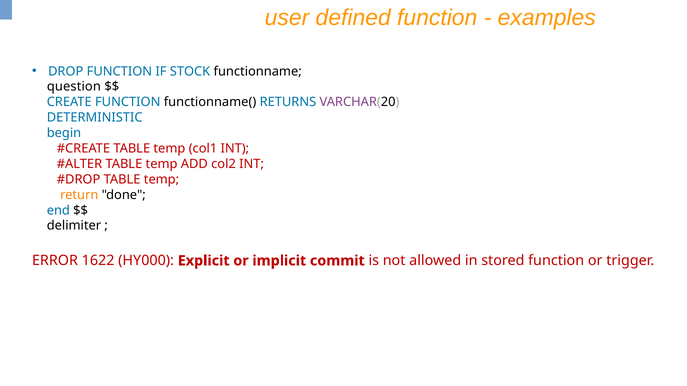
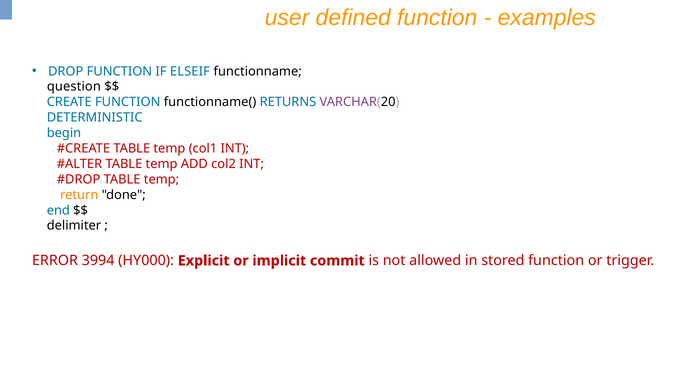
STOCK: STOCK -> ELSEIF
1622: 1622 -> 3994
